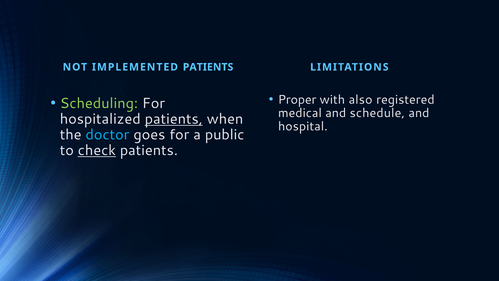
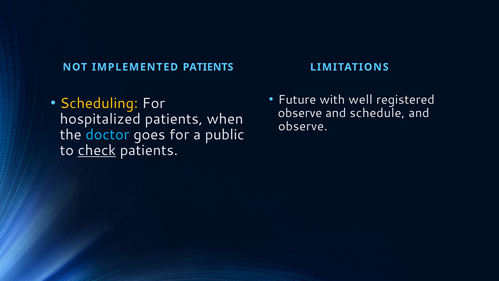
Proper: Proper -> Future
also: also -> well
Scheduling colour: light green -> yellow
medical at (300, 113): medical -> observe
patients at (174, 119) underline: present -> none
hospital at (303, 126): hospital -> observe
